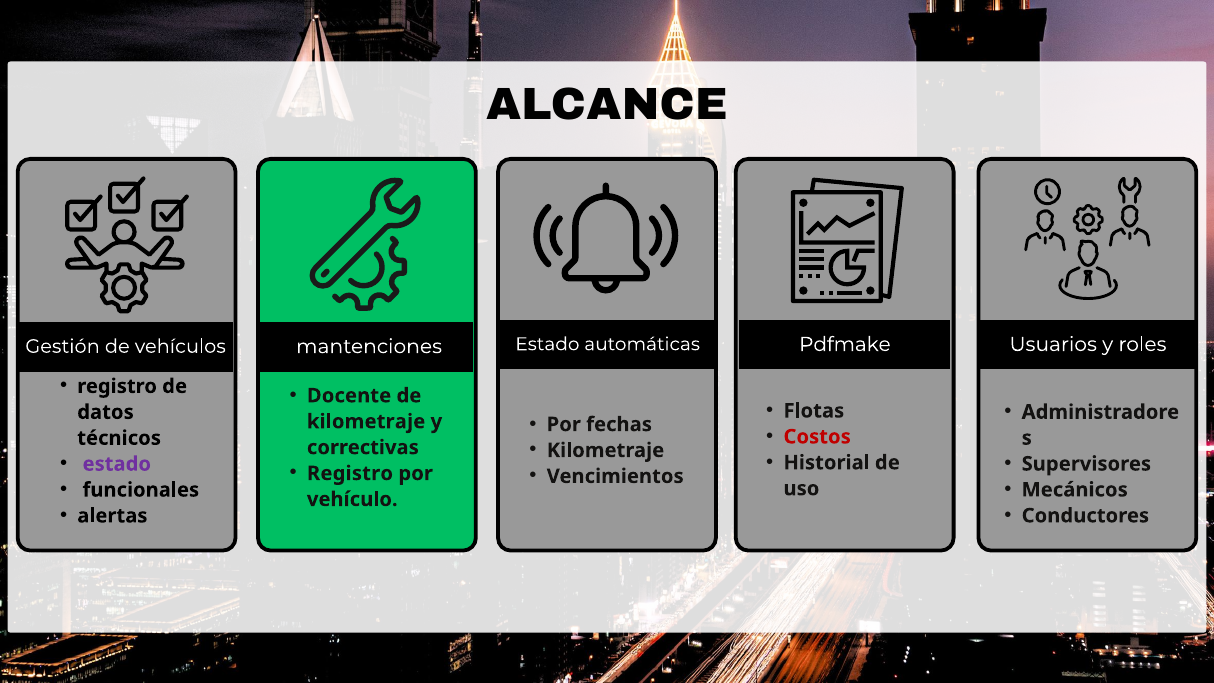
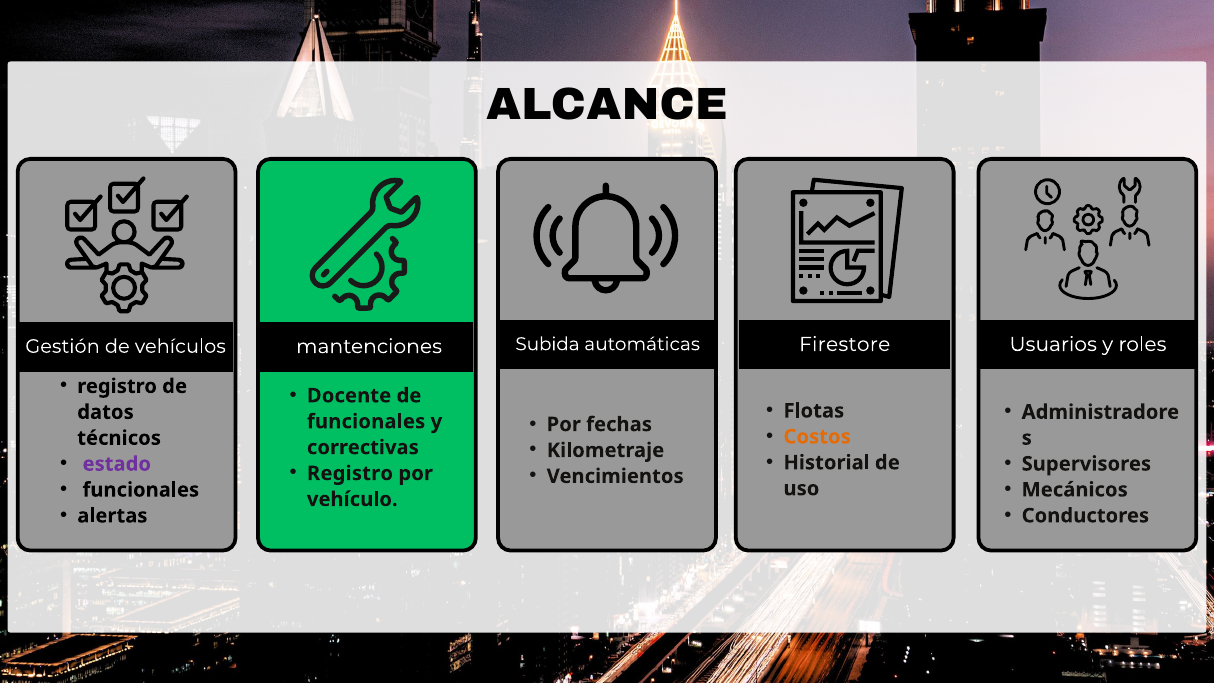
mantenciones Estado: Estado -> Subida
Pdfmake: Pdfmake -> Firestore
kilometraje at (366, 422): kilometraje -> funcionales
Costos colour: red -> orange
